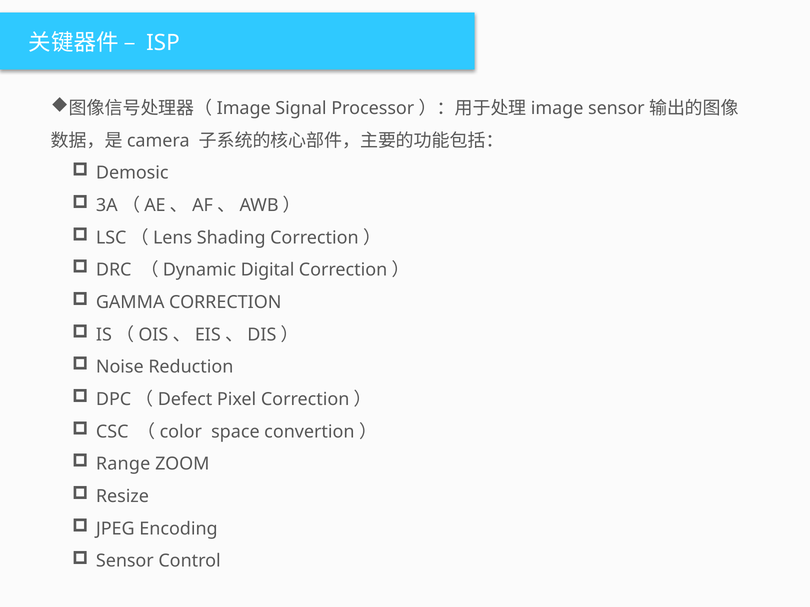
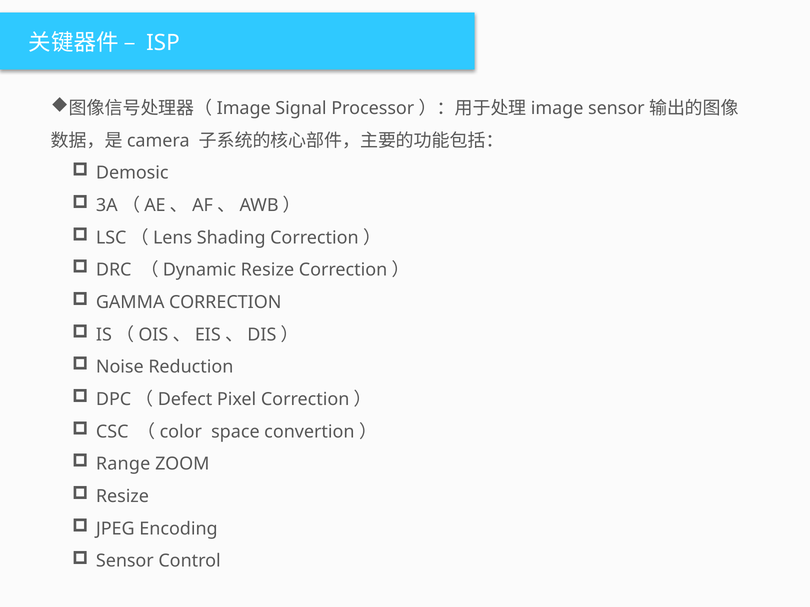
（Dynamic Digital: Digital -> Resize
